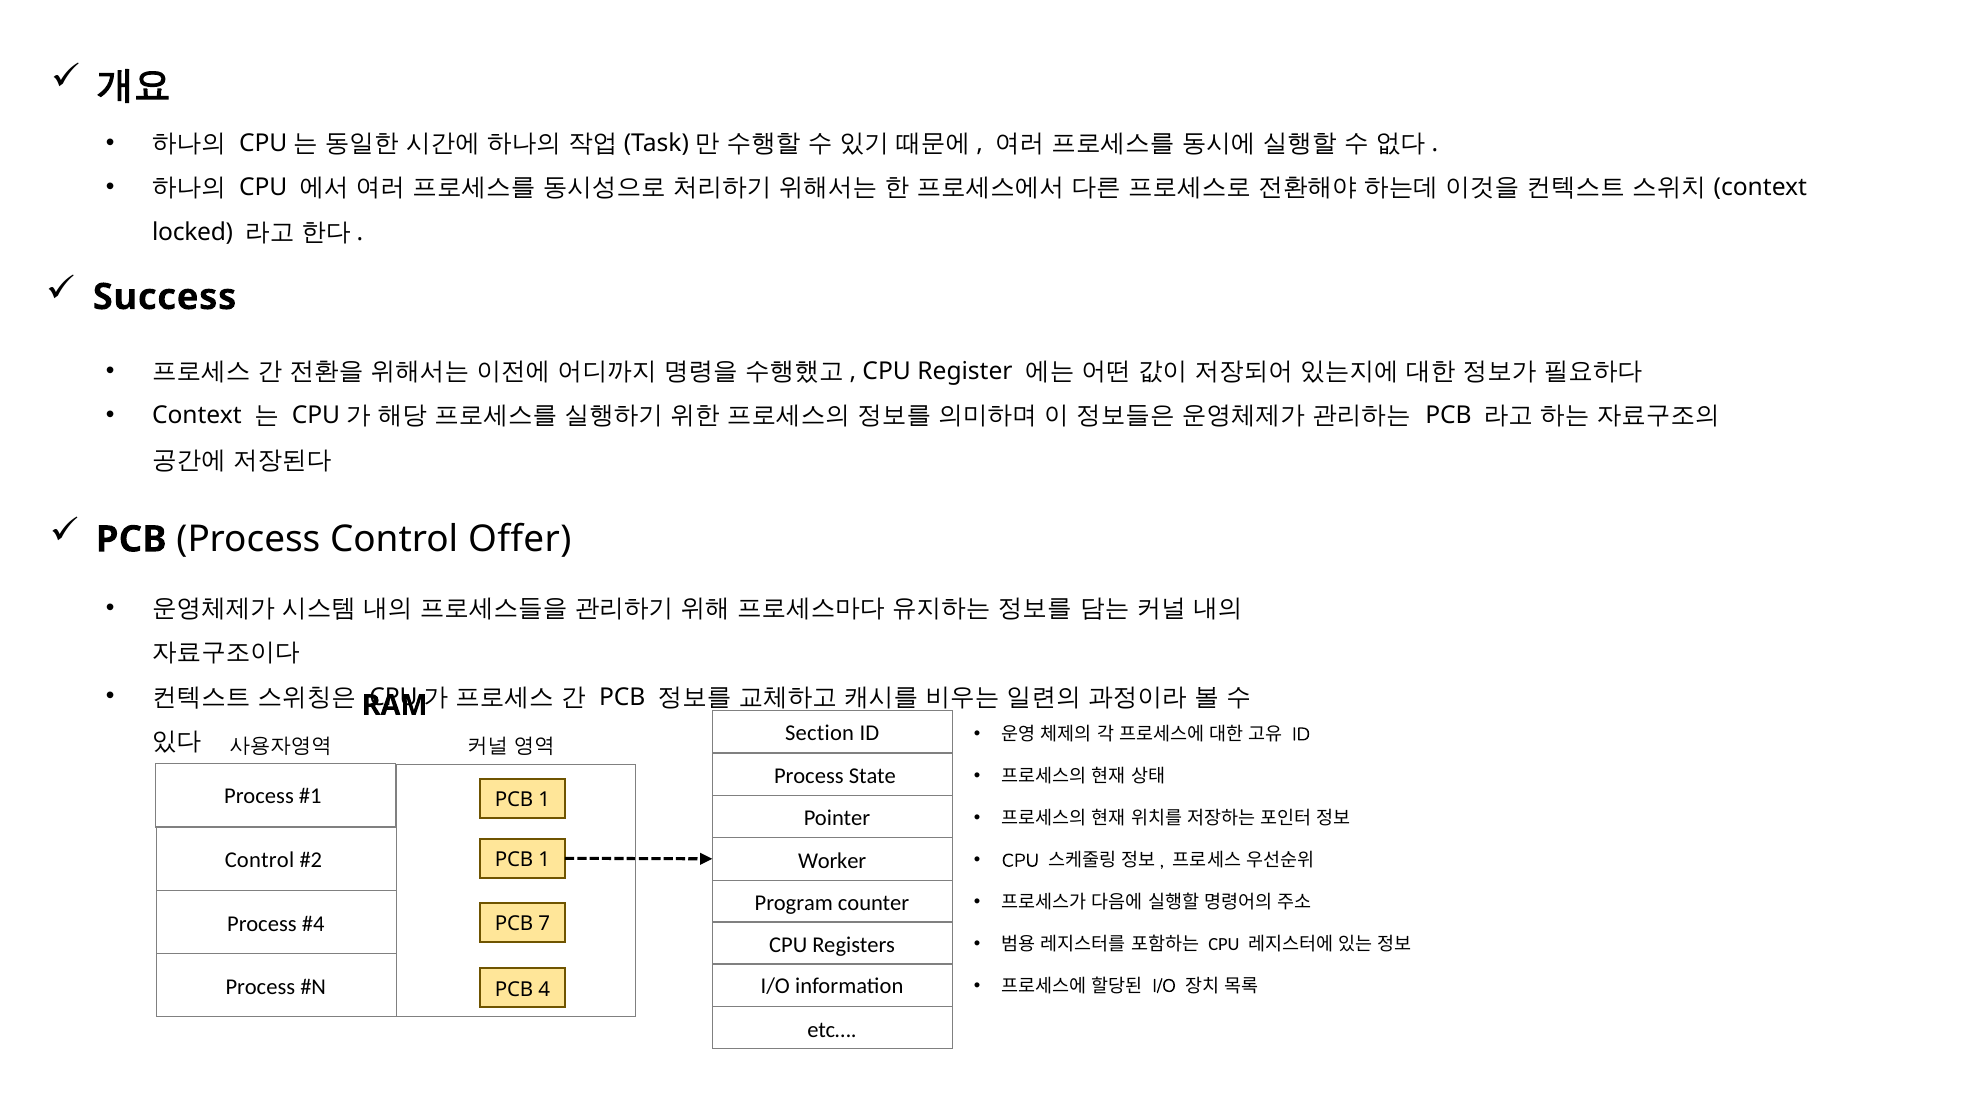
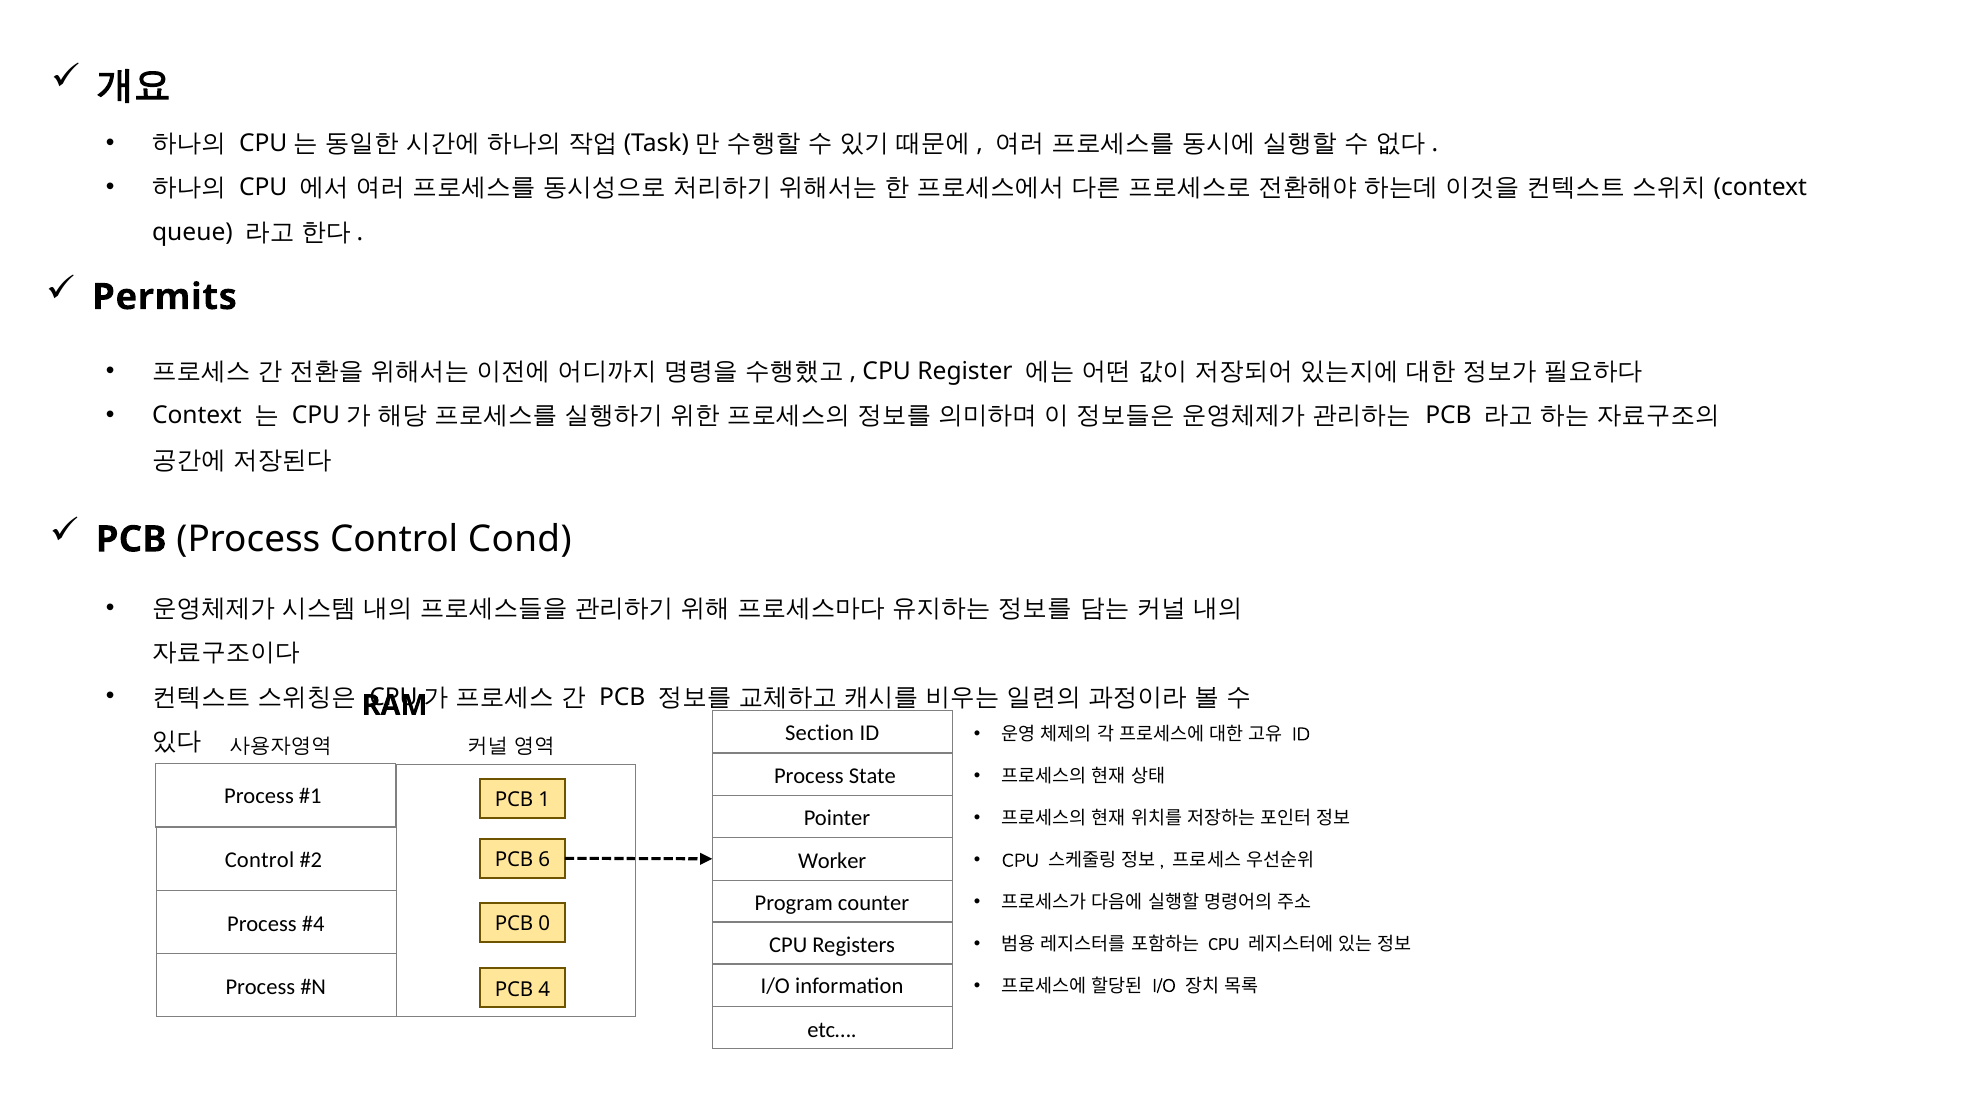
locked: locked -> queue
Success: Success -> Permits
Offer: Offer -> Cond
1 at (544, 860): 1 -> 6
7: 7 -> 0
